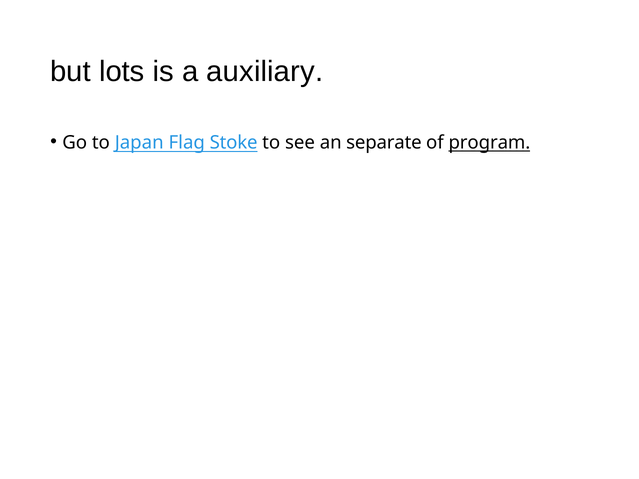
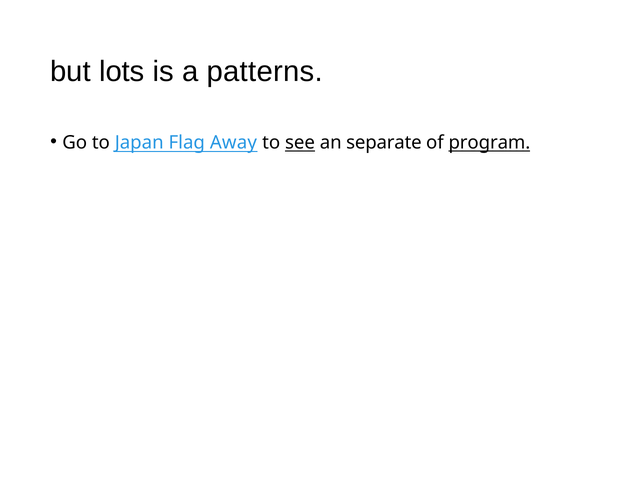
auxiliary: auxiliary -> patterns
Stoke: Stoke -> Away
see underline: none -> present
